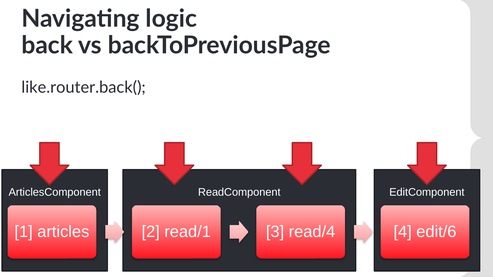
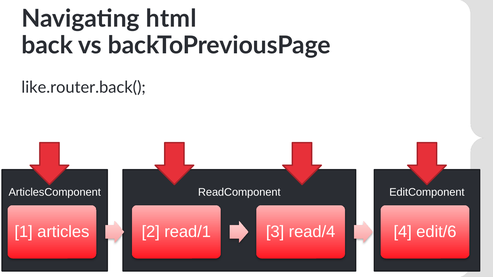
logic: logic -> html
